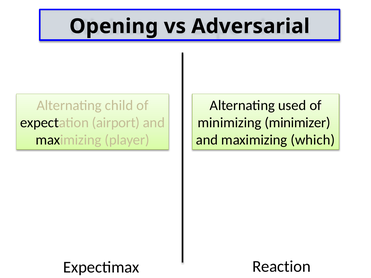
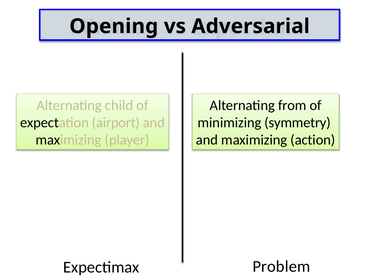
used: used -> from
minimizer: minimizer -> symmetry
which: which -> action
Reaction: Reaction -> Problem
